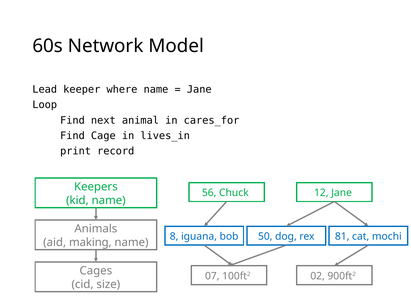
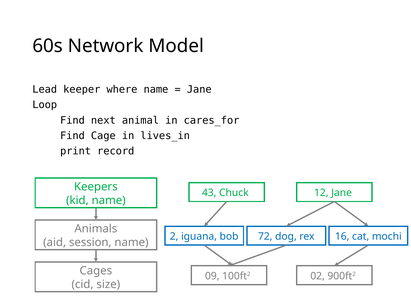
56: 56 -> 43
8: 8 -> 2
50: 50 -> 72
81: 81 -> 16
making: making -> session
07: 07 -> 09
